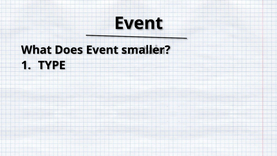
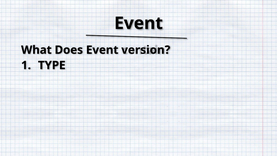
smaller: smaller -> version
